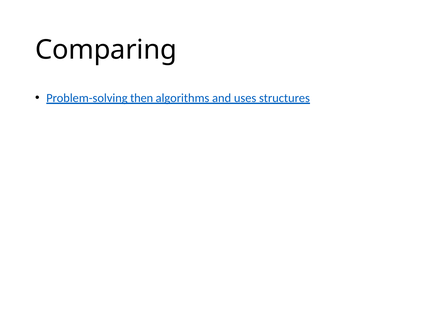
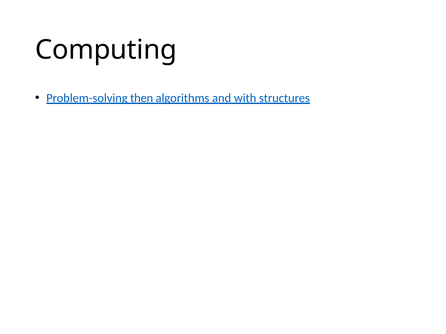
Comparing: Comparing -> Computing
uses: uses -> with
